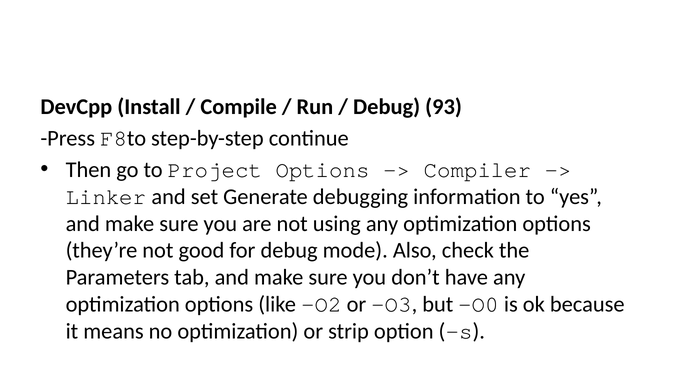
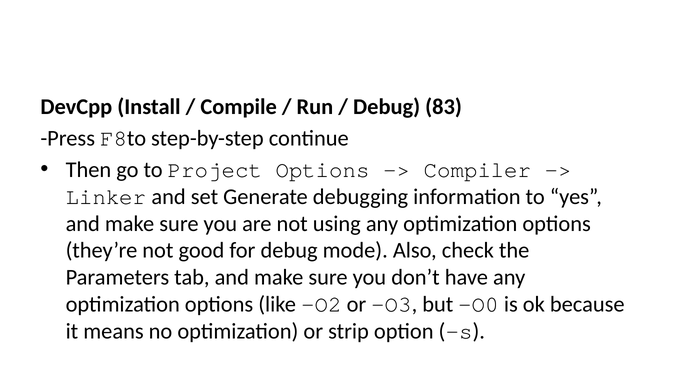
93: 93 -> 83
